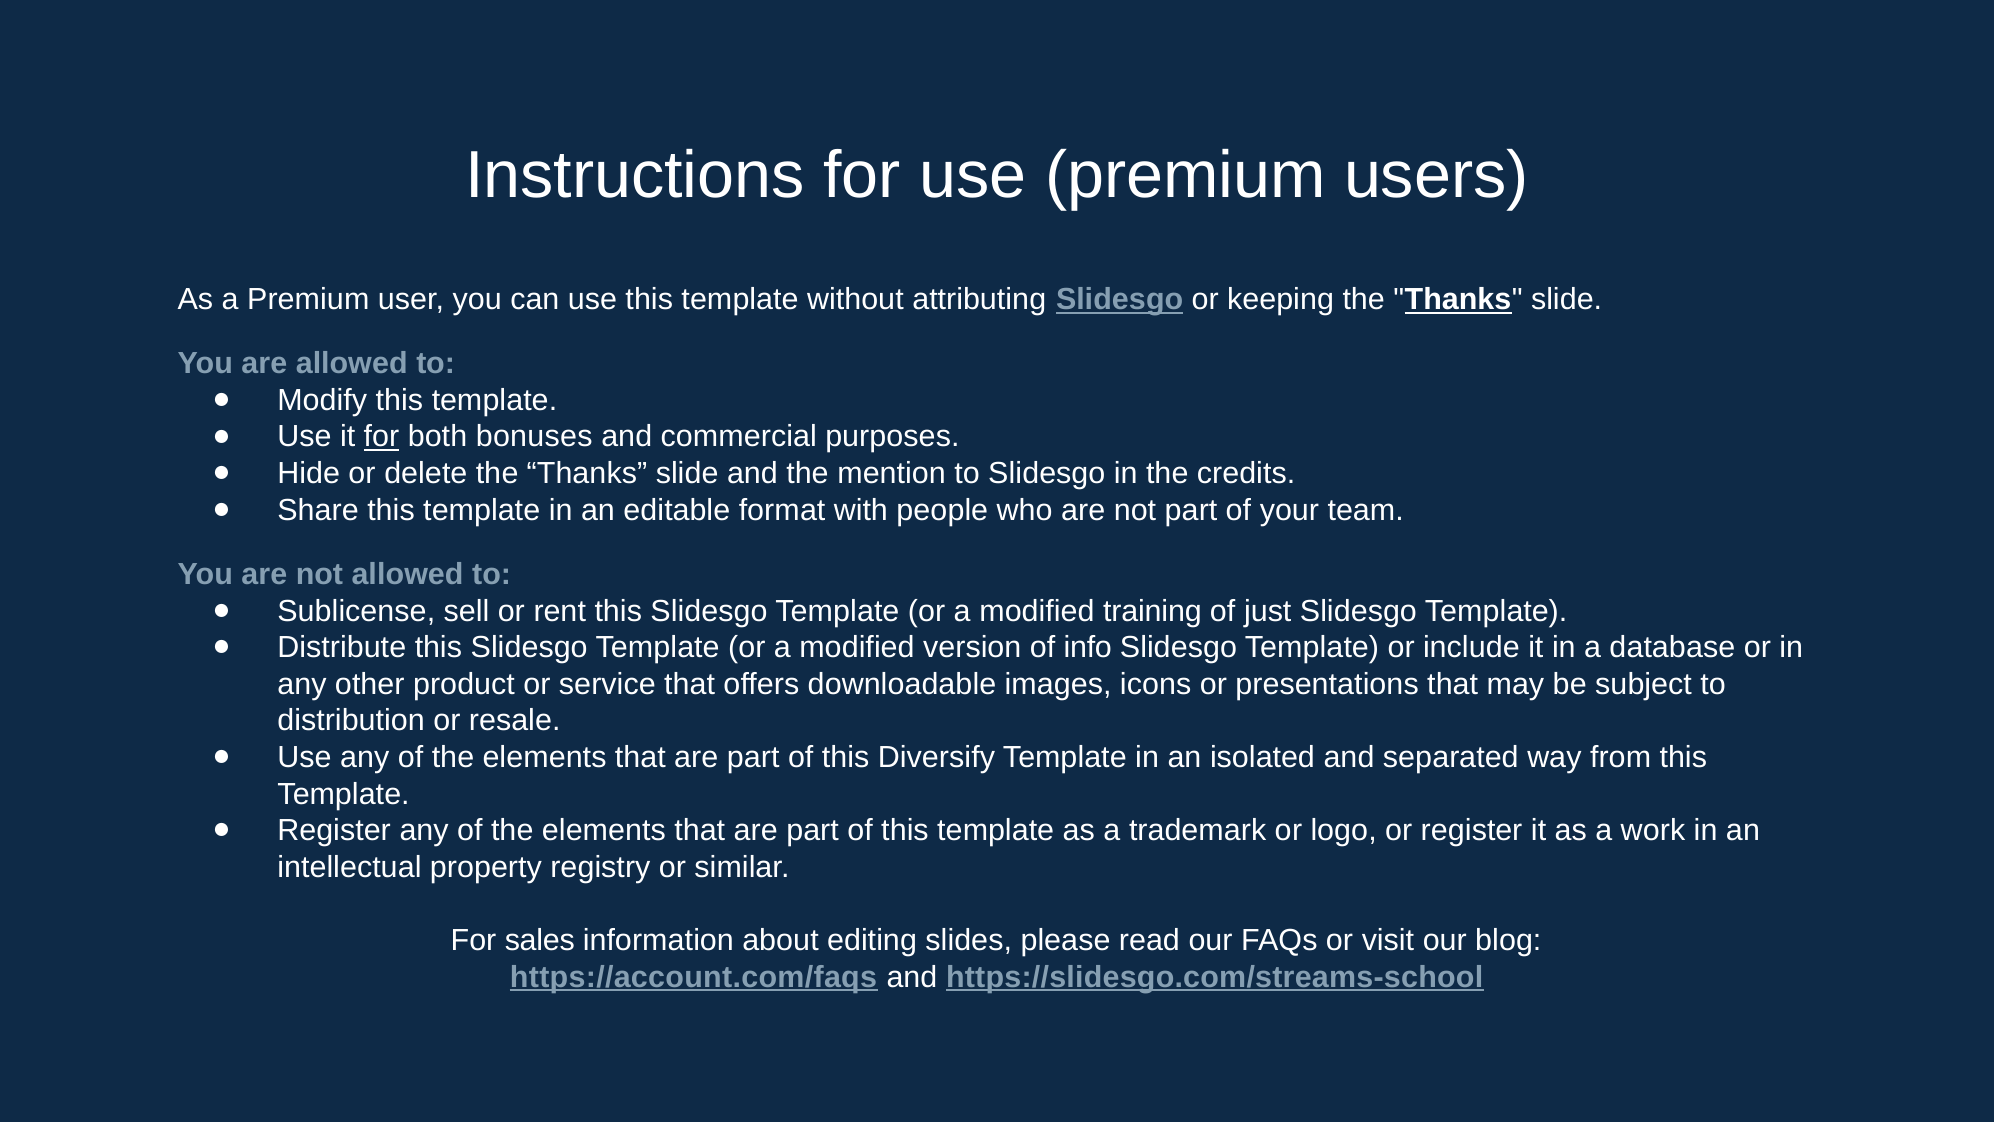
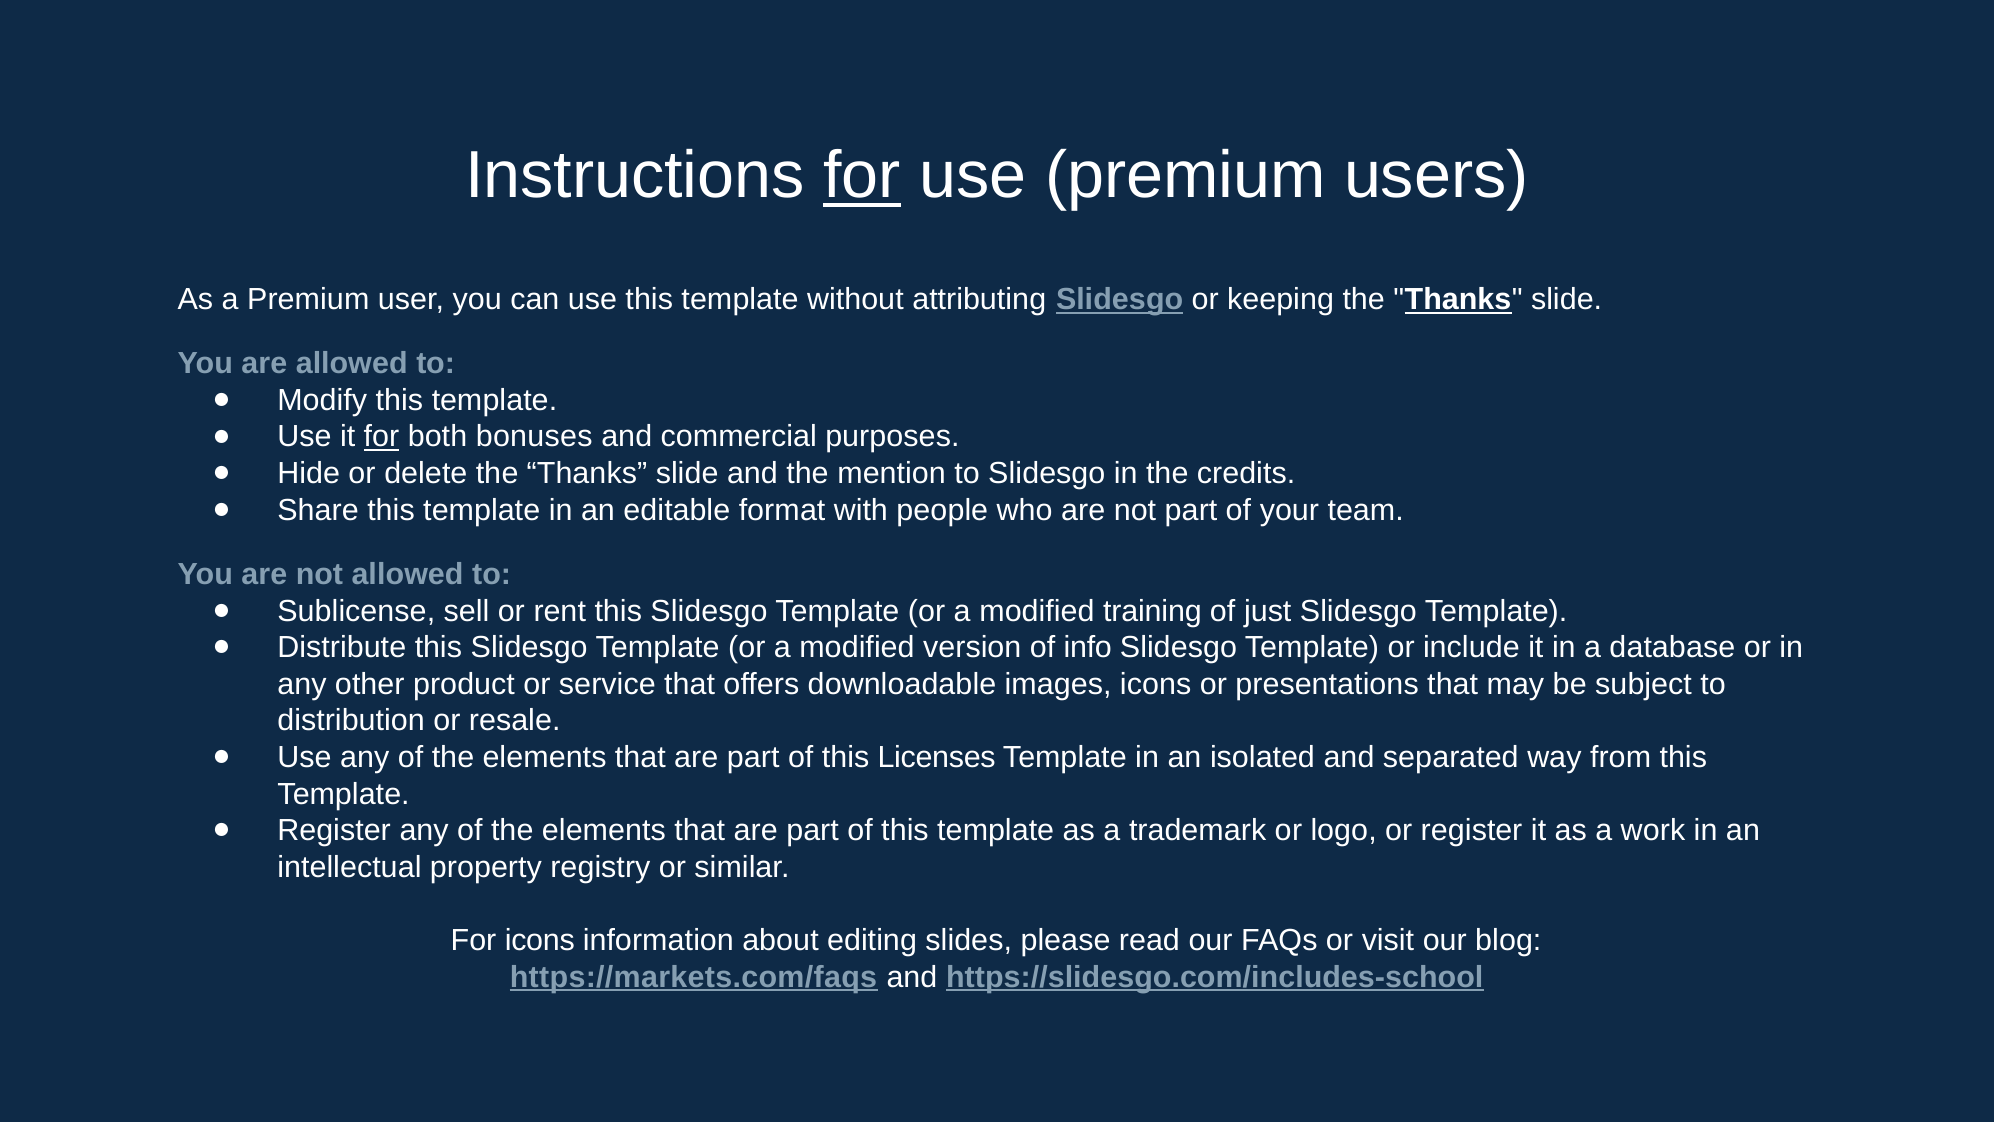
for at (862, 176) underline: none -> present
Diversify: Diversify -> Licenses
For sales: sales -> icons
https://account.com/faqs: https://account.com/faqs -> https://markets.com/faqs
https://slidesgo.com/streams-school: https://slidesgo.com/streams-school -> https://slidesgo.com/includes-school
